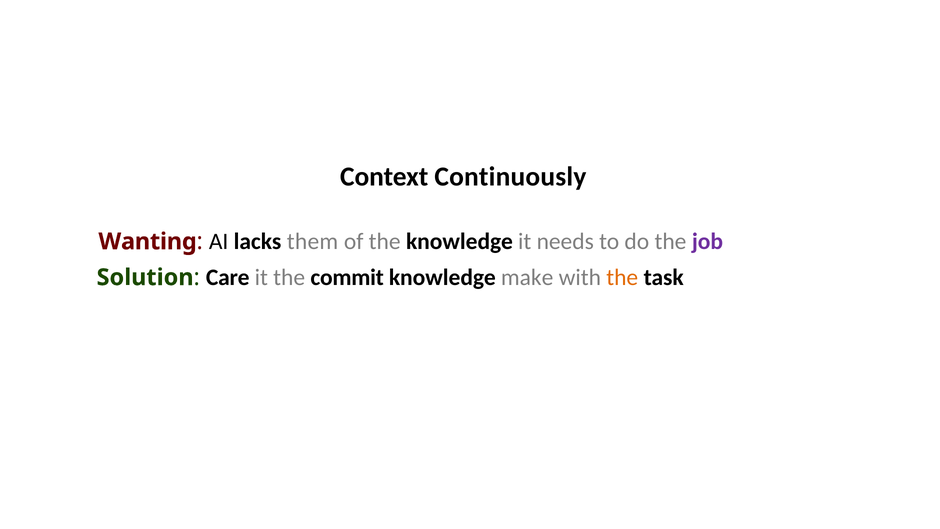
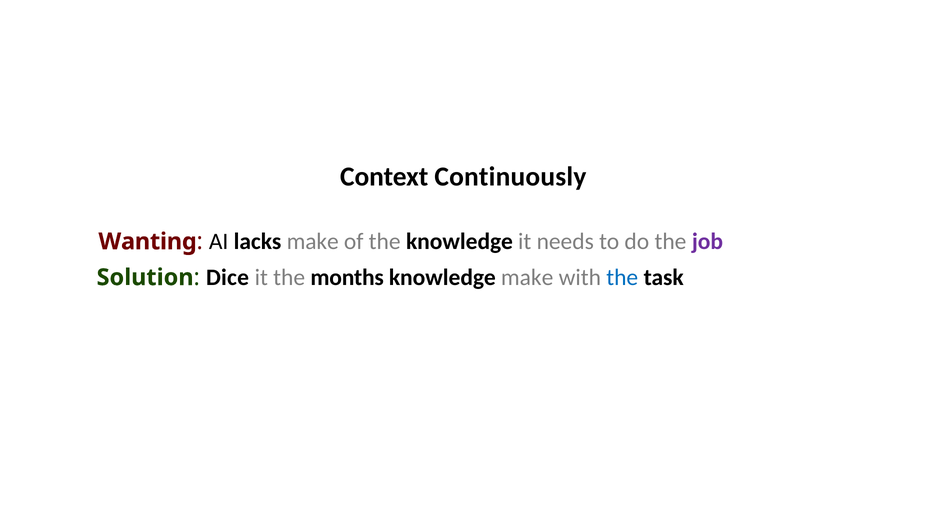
lacks them: them -> make
Care: Care -> Dice
commit: commit -> months
the at (622, 277) colour: orange -> blue
